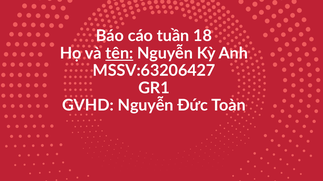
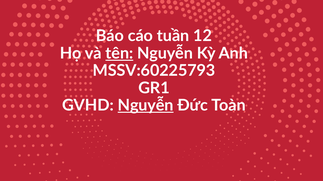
18: 18 -> 12
MSSV:63206427: MSSV:63206427 -> MSSV:60225793
Nguyễn at (146, 106) underline: none -> present
